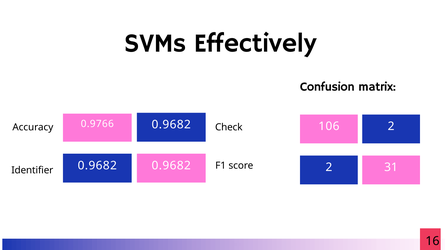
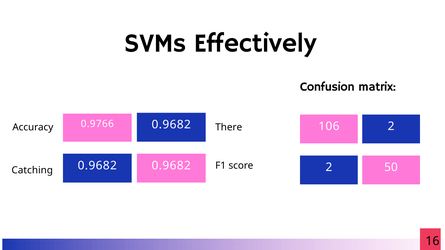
Check: Check -> There
31: 31 -> 50
Identifier: Identifier -> Catching
